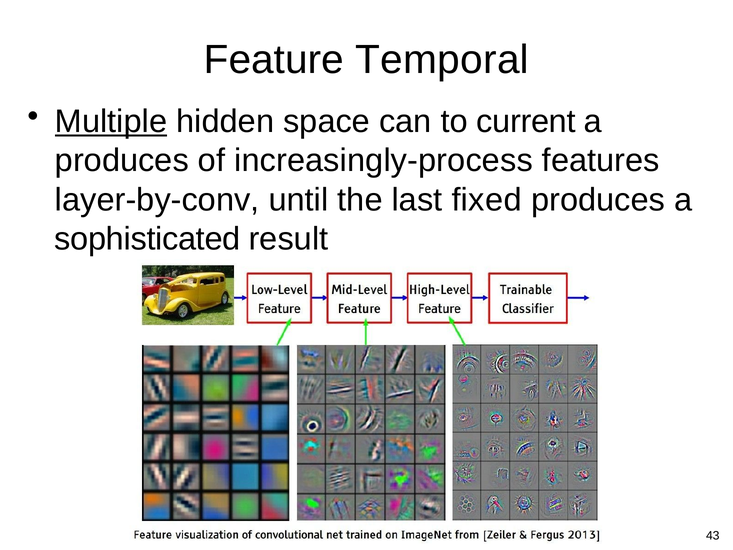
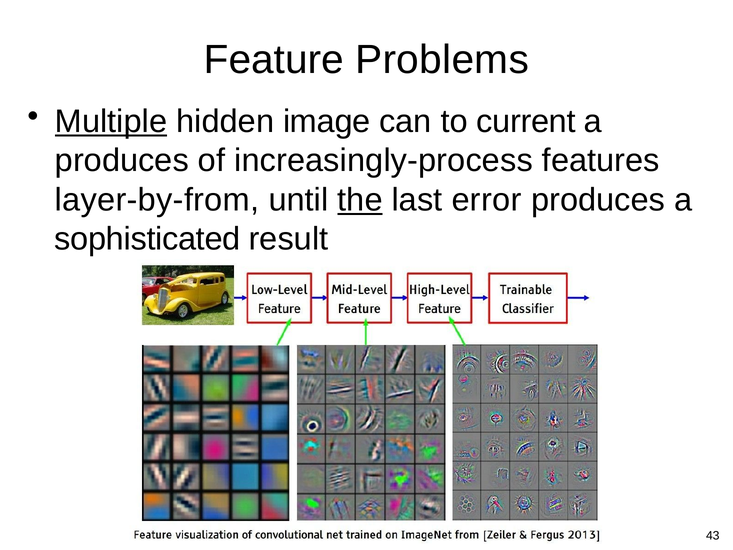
Temporal: Temporal -> Problems
space: space -> image
layer-by-conv: layer-by-conv -> layer-by-from
the underline: none -> present
fixed: fixed -> error
